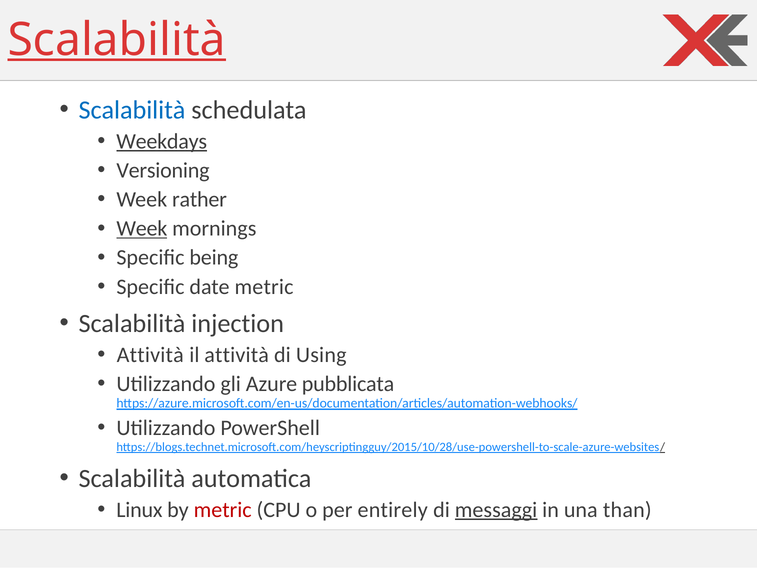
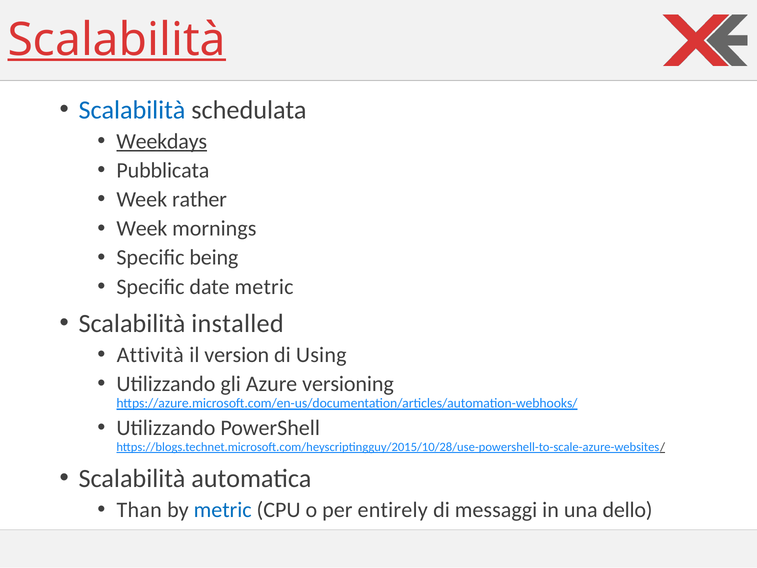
Versioning: Versioning -> Pubblicata
Week at (142, 228) underline: present -> none
injection: injection -> installed
il attività: attività -> version
pubblicata: pubblicata -> versioning
Linux: Linux -> Than
metric at (223, 510) colour: red -> blue
messaggi underline: present -> none
than: than -> dello
